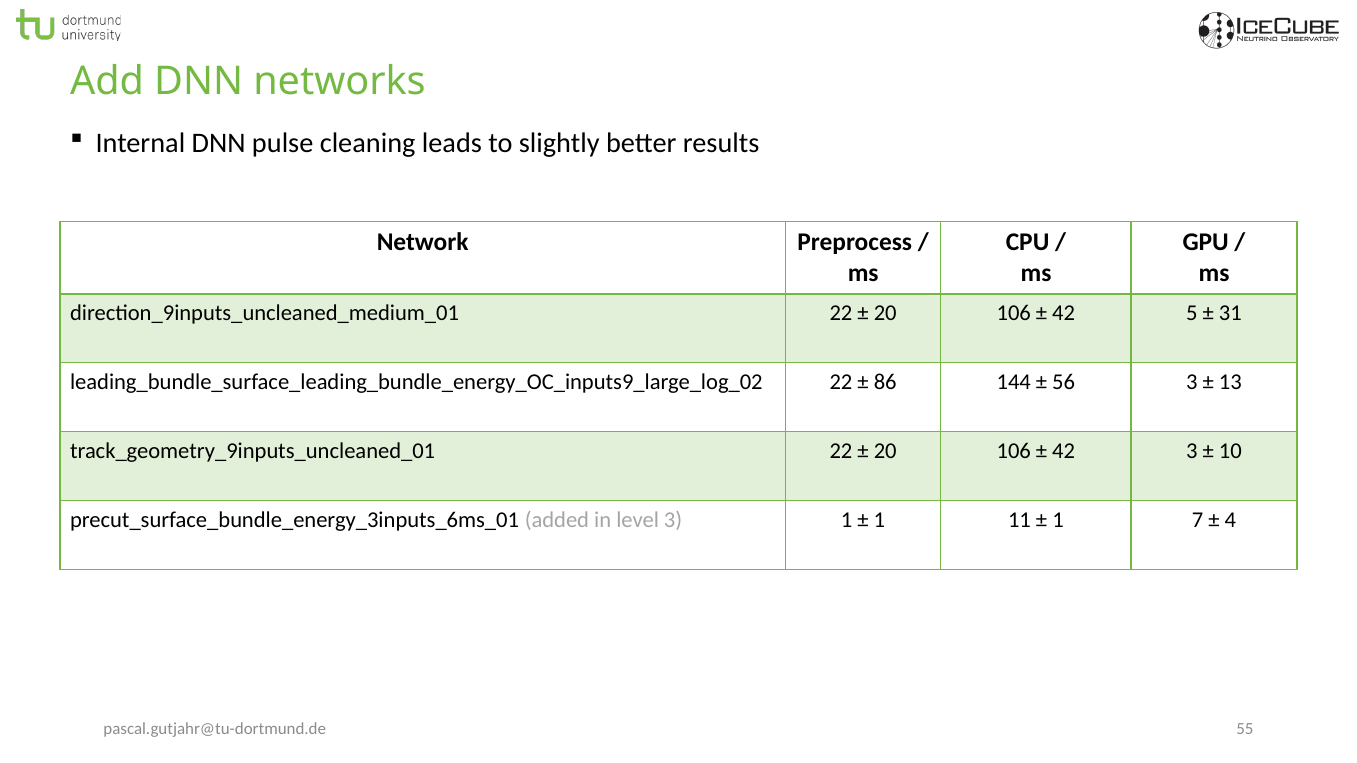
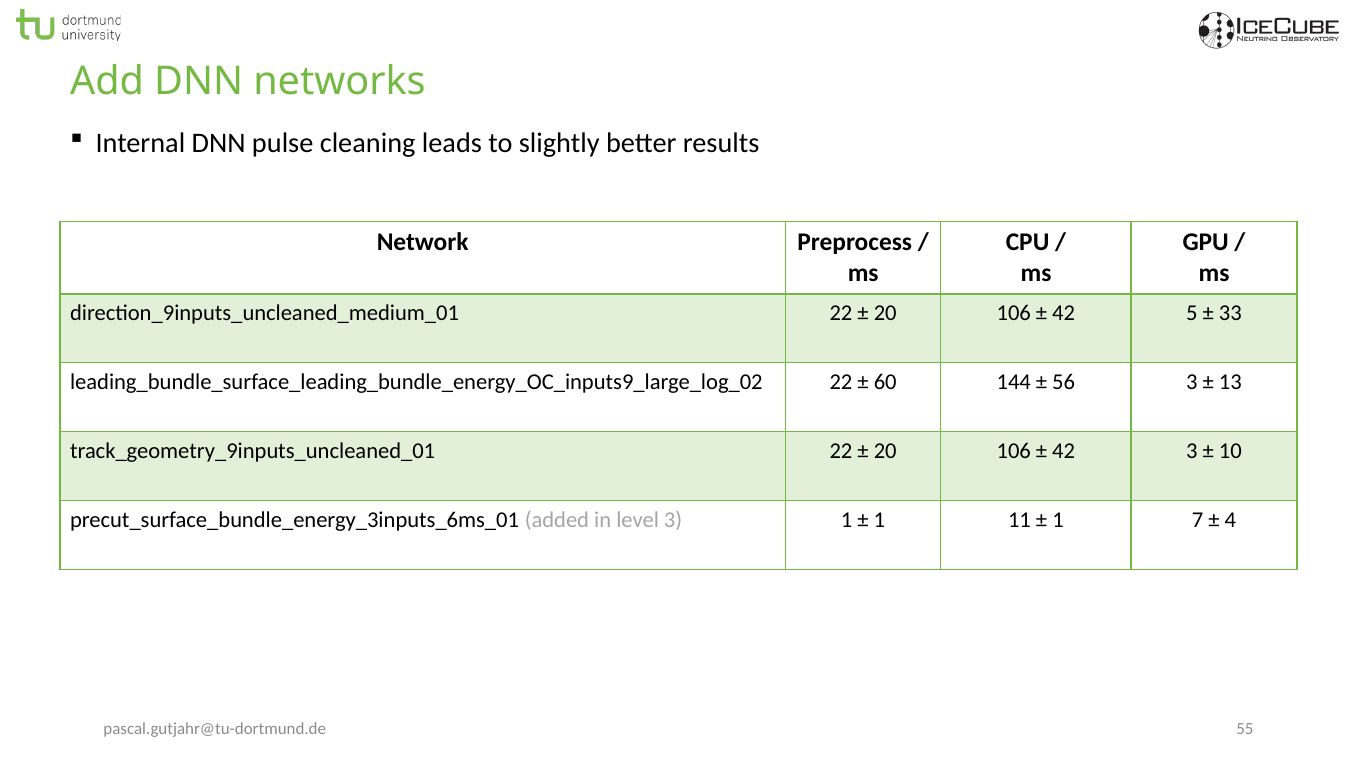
31: 31 -> 33
86: 86 -> 60
